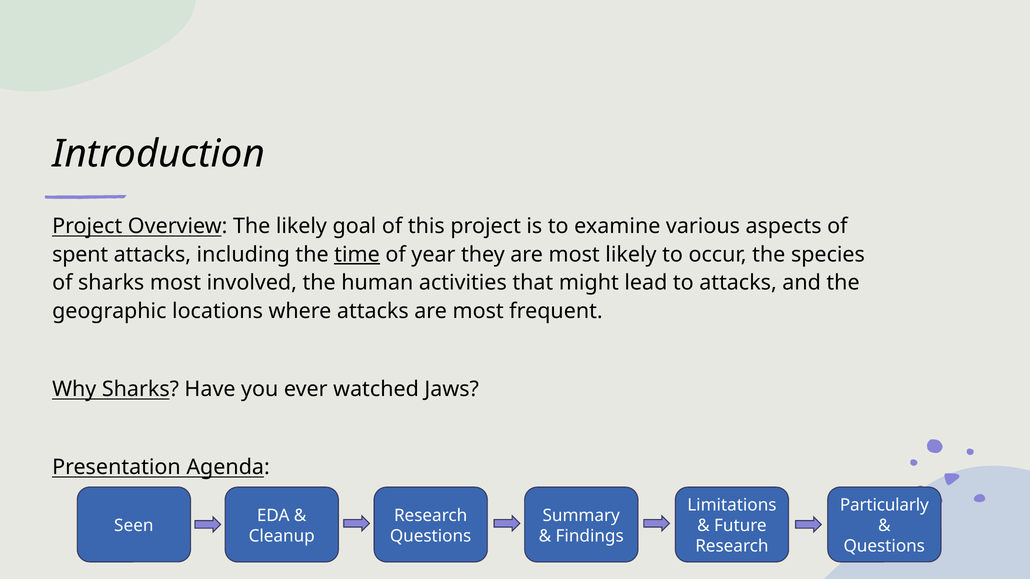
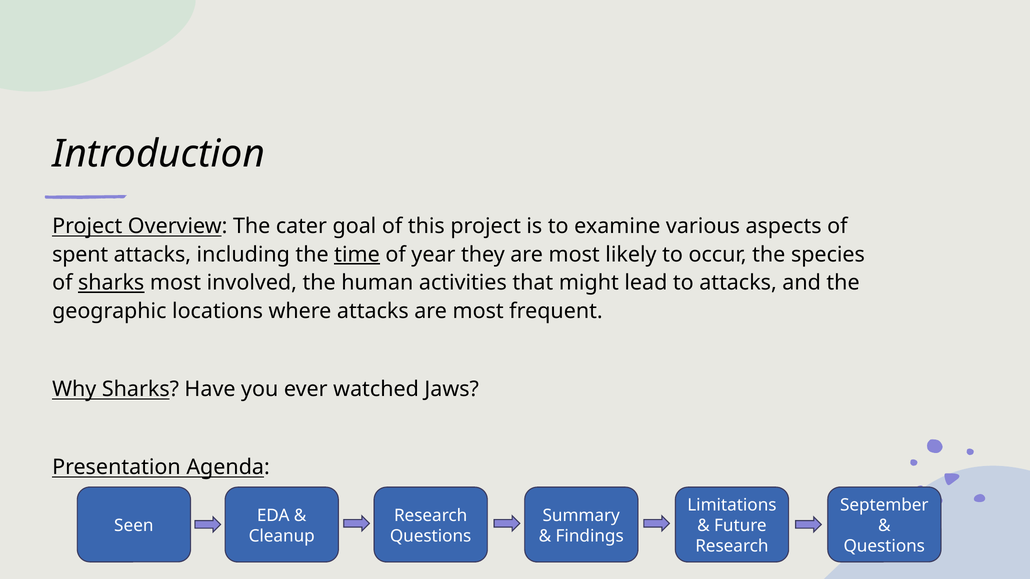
The likely: likely -> cater
sharks at (111, 283) underline: none -> present
Particularly: Particularly -> September
